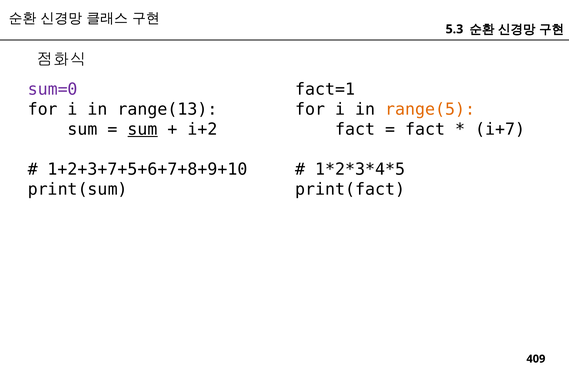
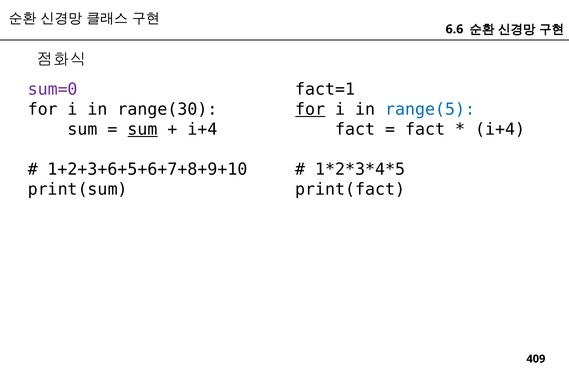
5.3: 5.3 -> 6.6
range(13: range(13 -> range(30
for at (310, 109) underline: none -> present
range(5 colour: orange -> blue
i+2 at (203, 129): i+2 -> i+4
i+7 at (500, 129): i+7 -> i+4
1+2+3+7+5+6+7+8+9+10: 1+2+3+7+5+6+7+8+9+10 -> 1+2+3+6+5+6+7+8+9+10
